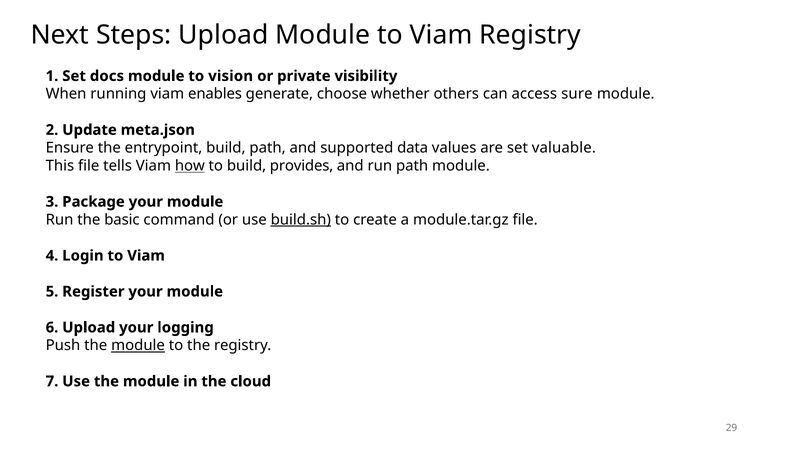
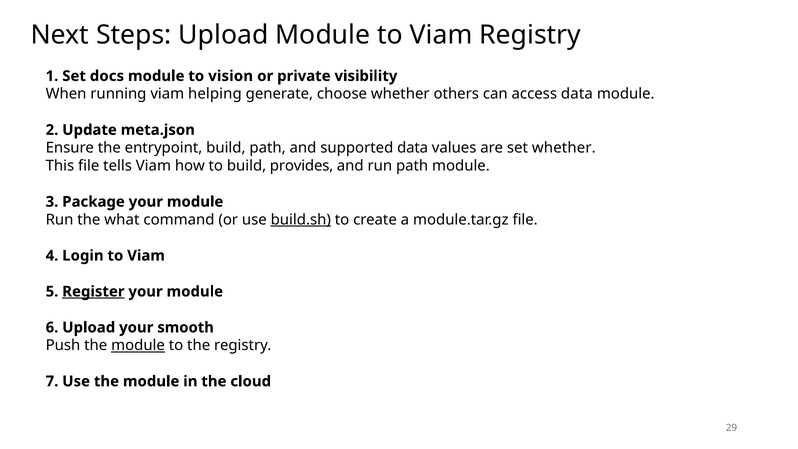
enables: enables -> helping
access sure: sure -> data
set valuable: valuable -> whether
how underline: present -> none
basic: basic -> what
Register underline: none -> present
logging: logging -> smooth
